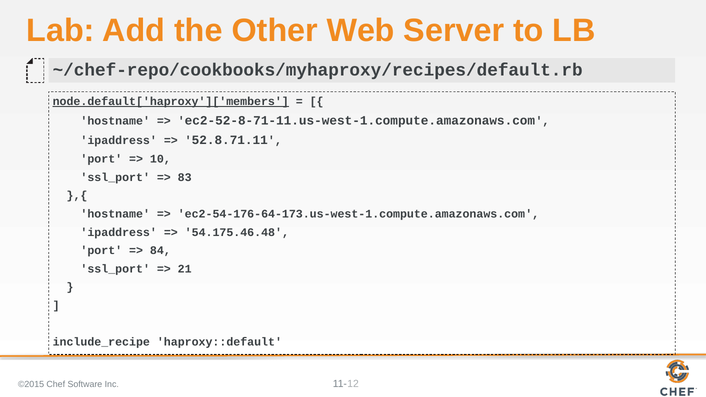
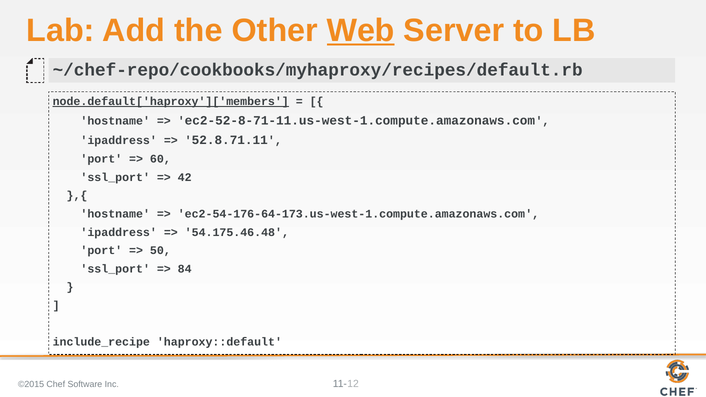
Web underline: none -> present
10: 10 -> 60
83: 83 -> 42
84: 84 -> 50
21: 21 -> 84
